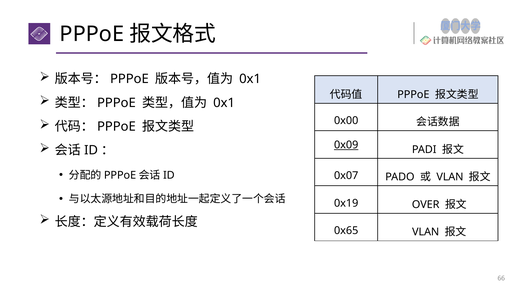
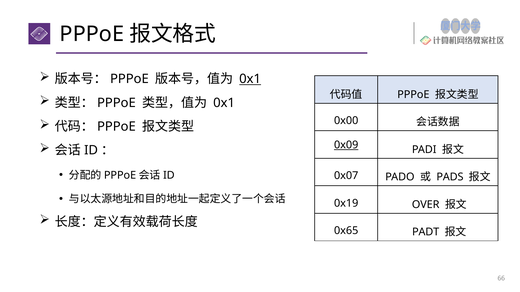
0x1 at (250, 79) underline: none -> present
VLAN at (450, 177): VLAN -> PADS
0x65 VLAN: VLAN -> PADT
